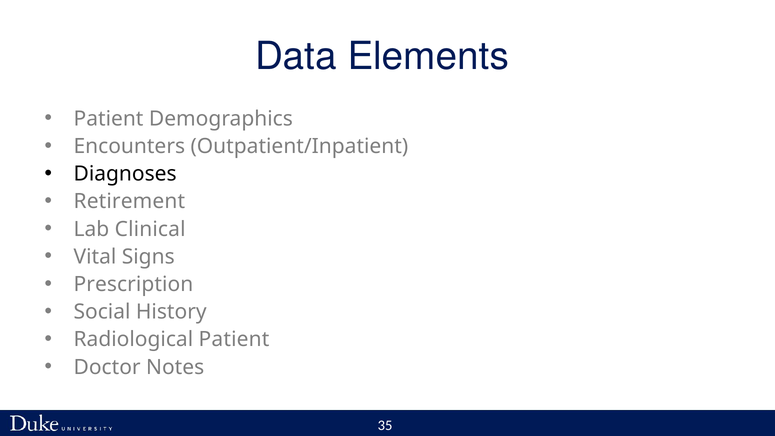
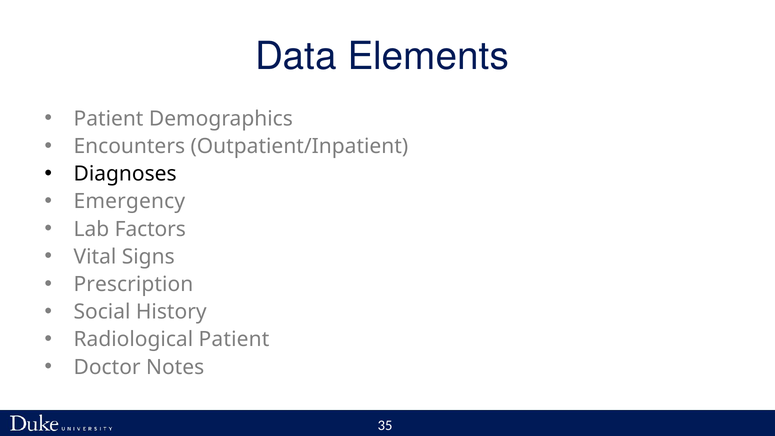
Retirement: Retirement -> Emergency
Clinical: Clinical -> Factors
